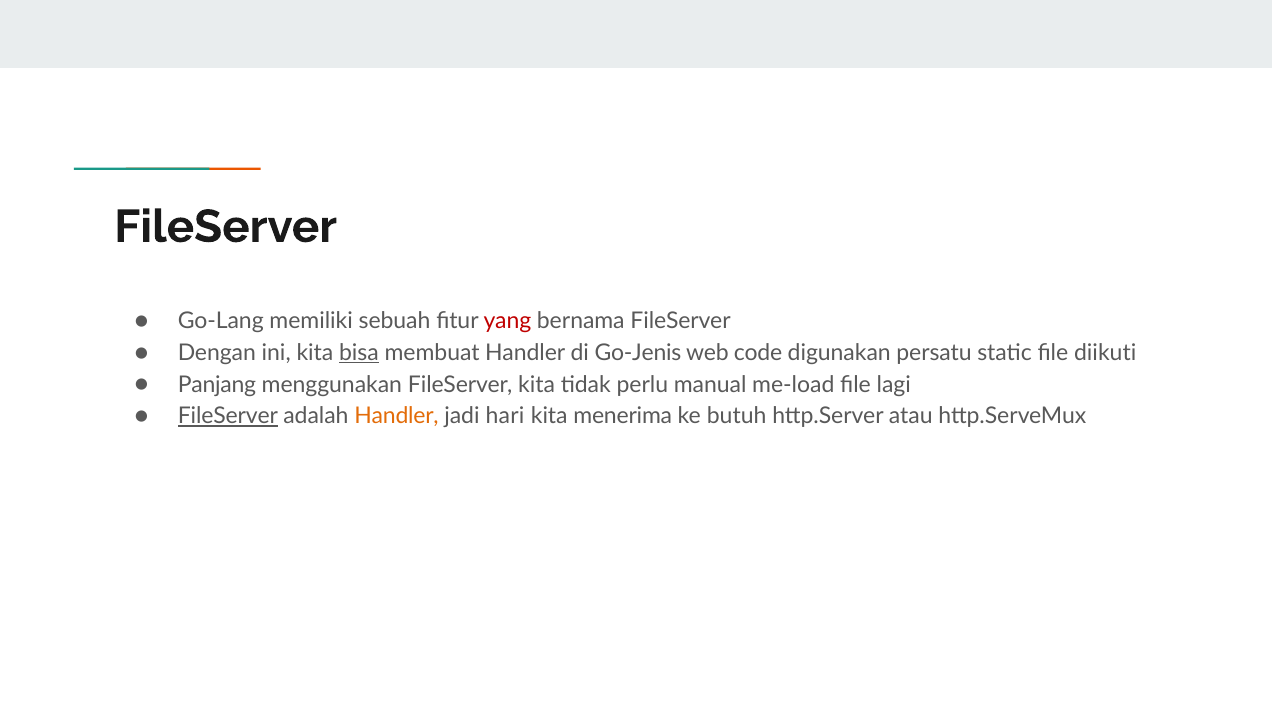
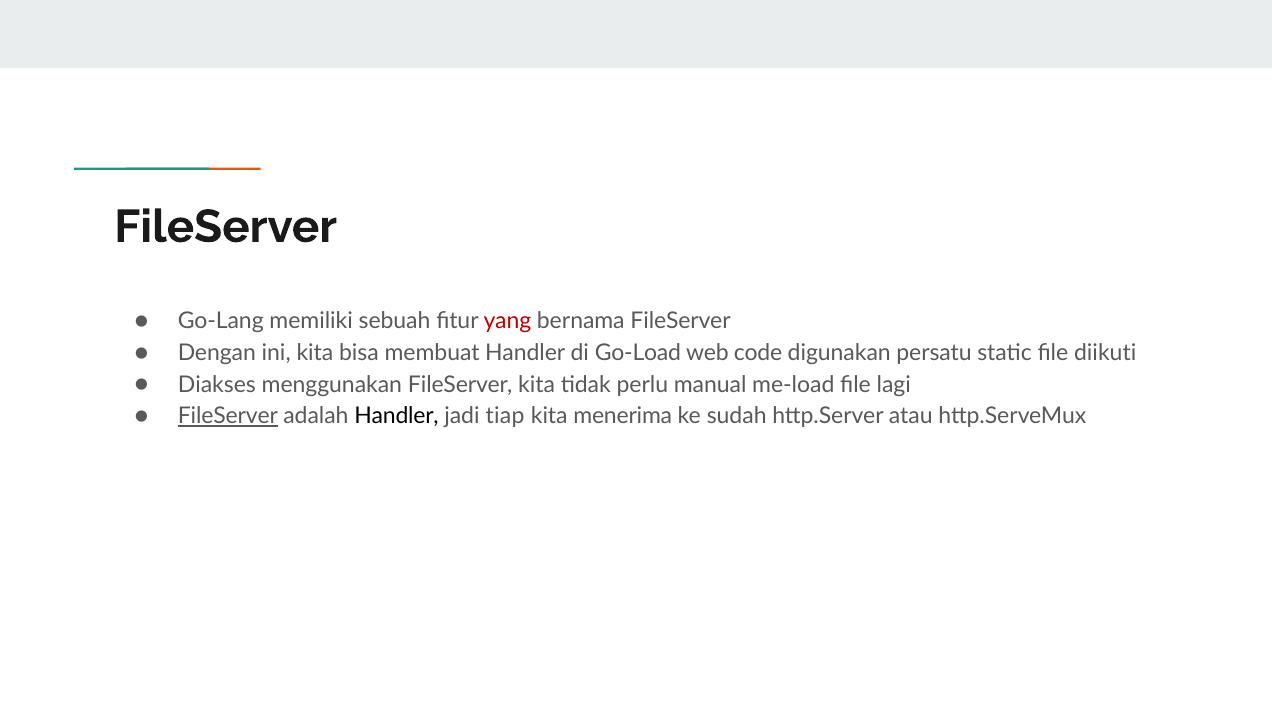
bisa underline: present -> none
Go-Jenis: Go-Jenis -> Go-Load
Panjang: Panjang -> Diakses
Handler at (397, 417) colour: orange -> black
hari: hari -> tiap
butuh: butuh -> sudah
